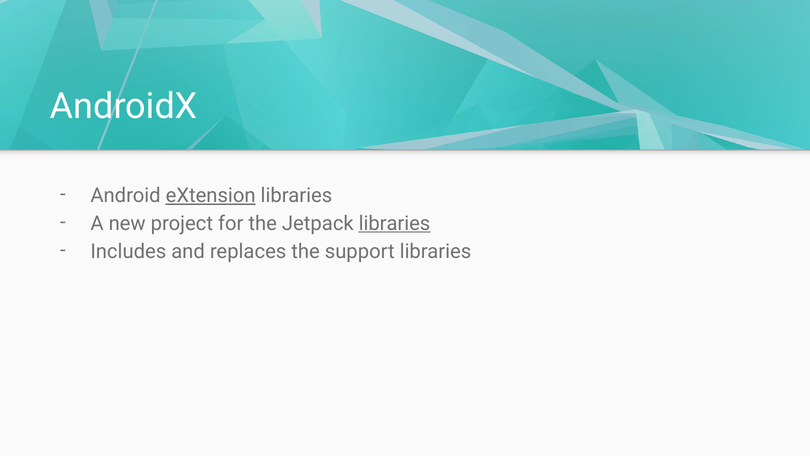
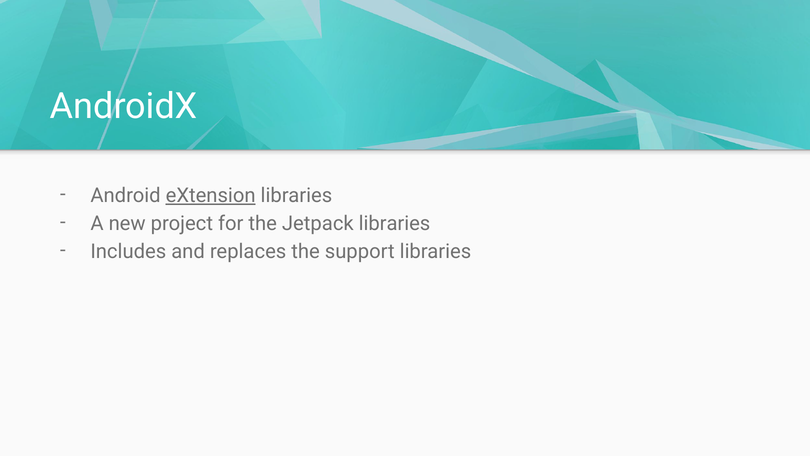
libraries at (394, 223) underline: present -> none
